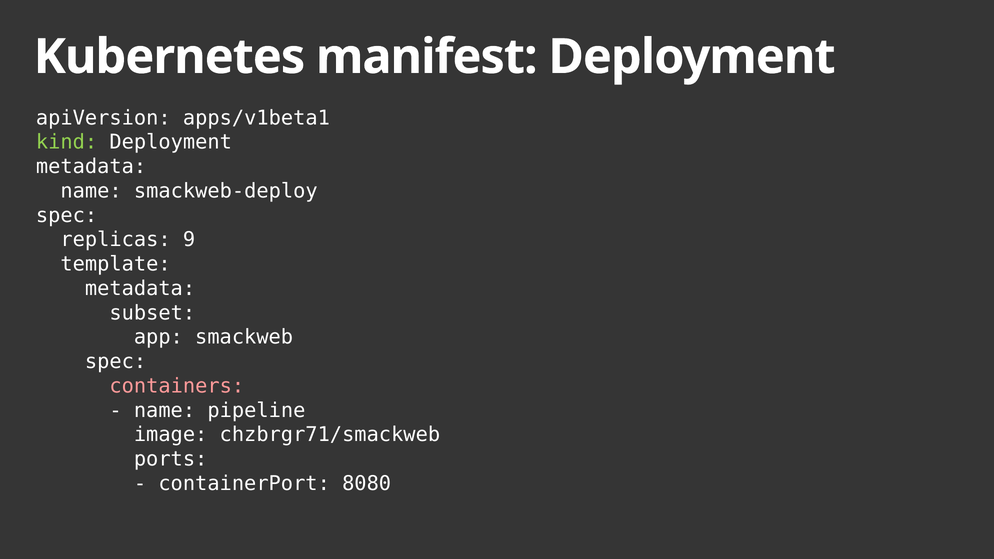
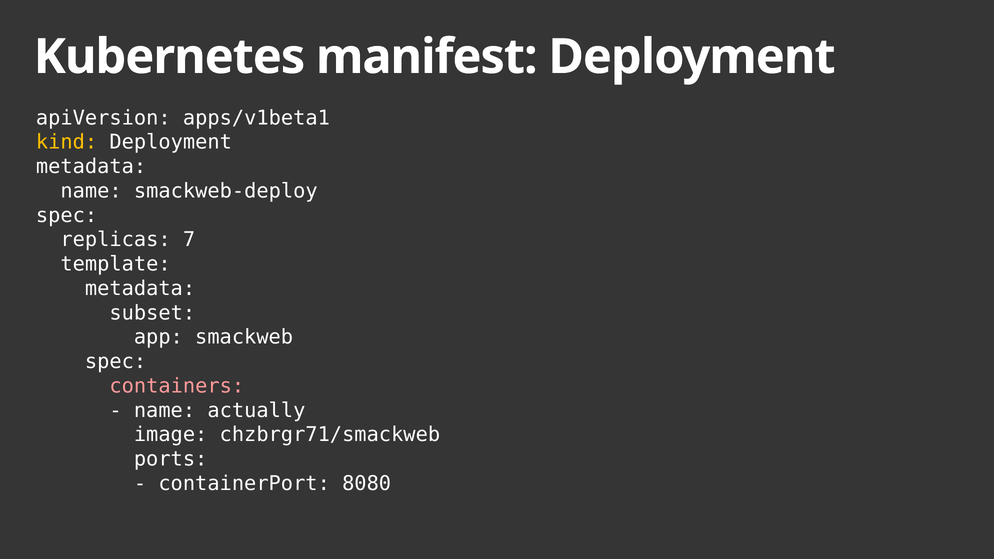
kind colour: light green -> yellow
9: 9 -> 7
pipeline: pipeline -> actually
